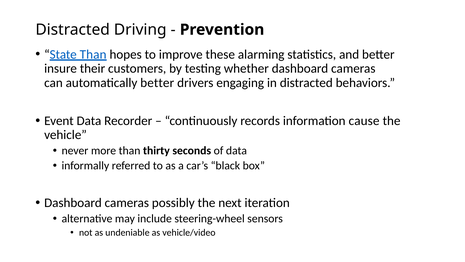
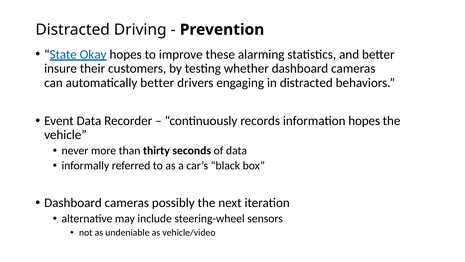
State Than: Than -> Okay
information cause: cause -> hopes
